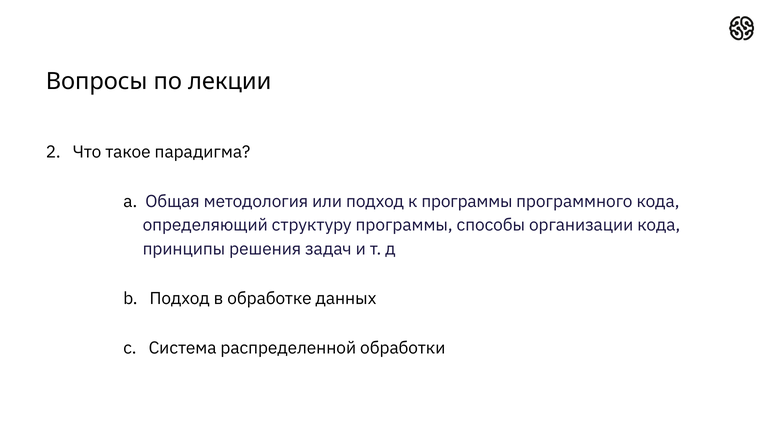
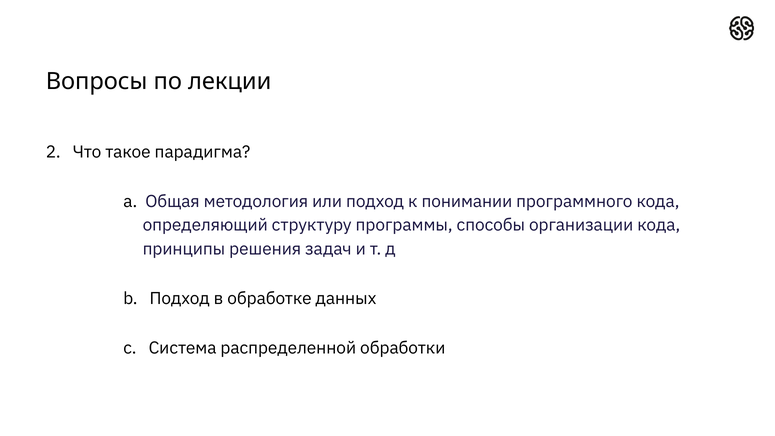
к программы: программы -> понимании
